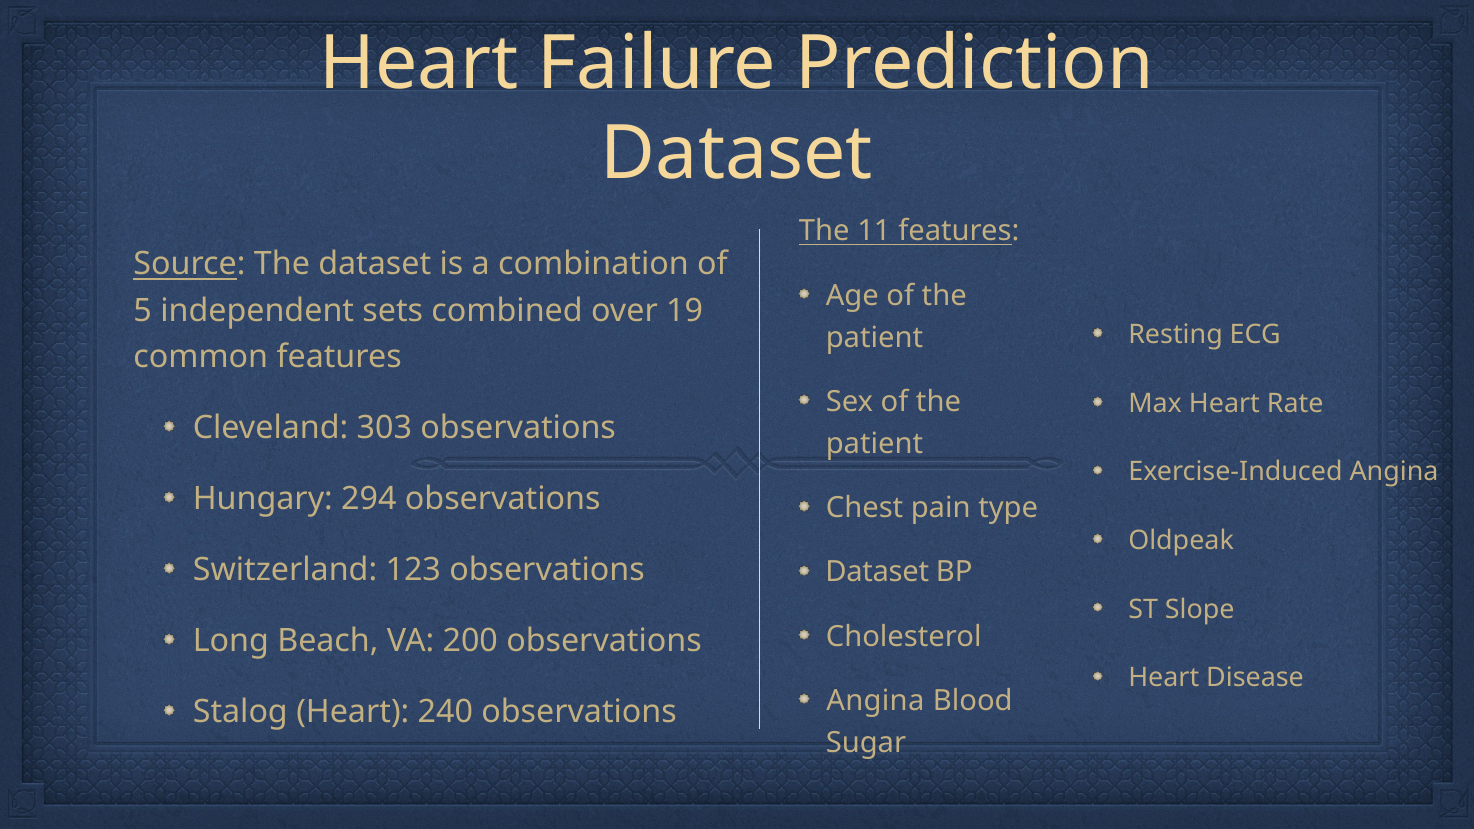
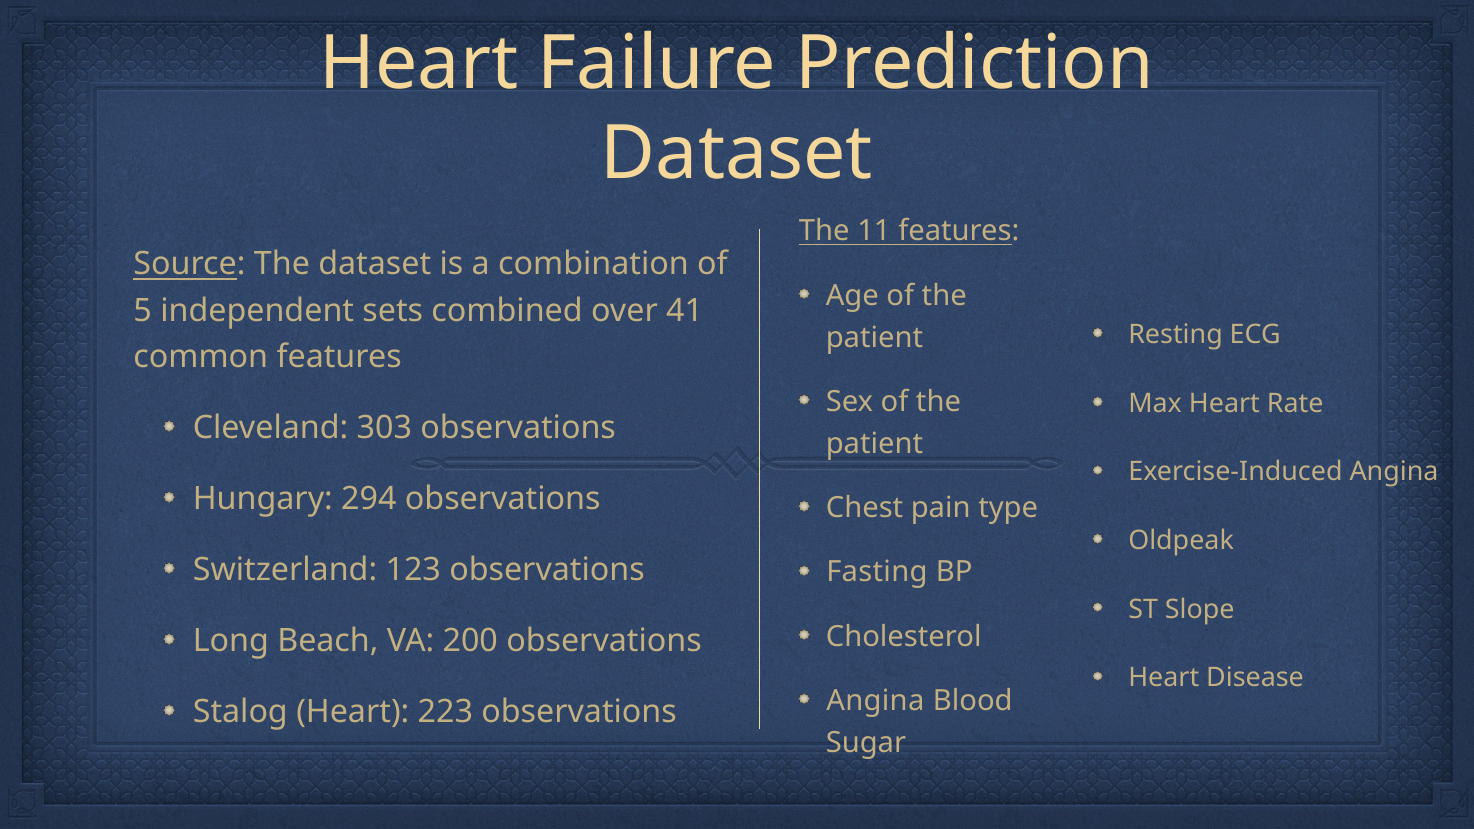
19: 19 -> 41
Dataset at (877, 572): Dataset -> Fasting
240: 240 -> 223
